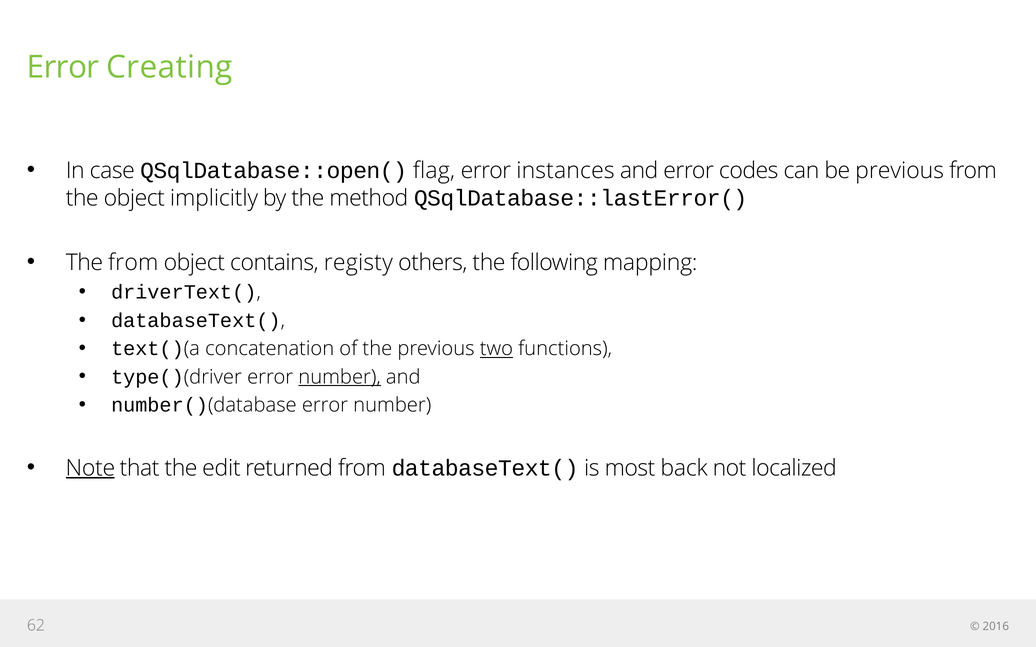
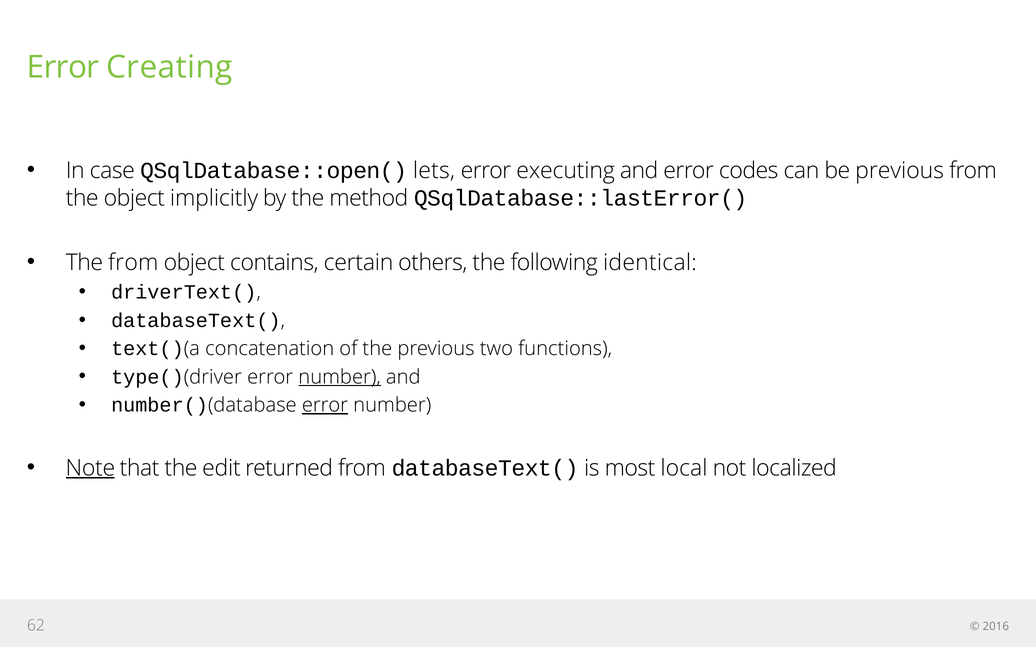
flag: flag -> lets
instances: instances -> executing
registy: registy -> certain
mapping: mapping -> identical
two underline: present -> none
error at (325, 405) underline: none -> present
back: back -> local
